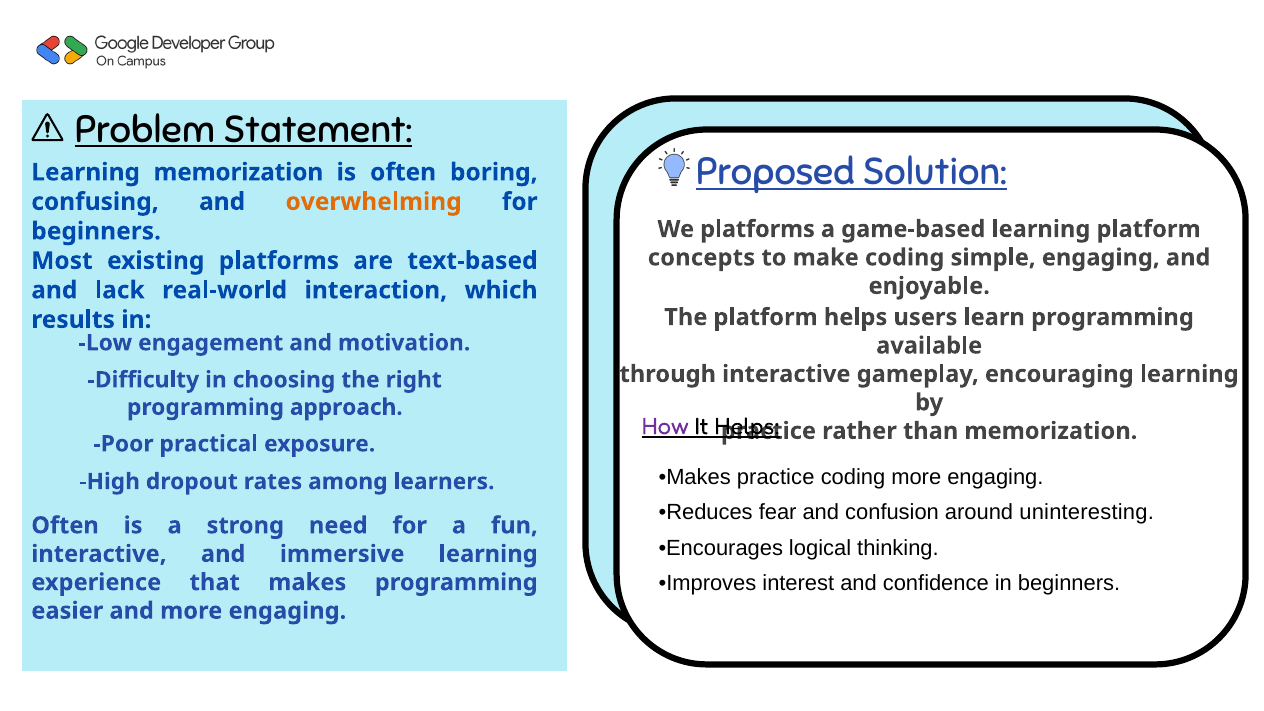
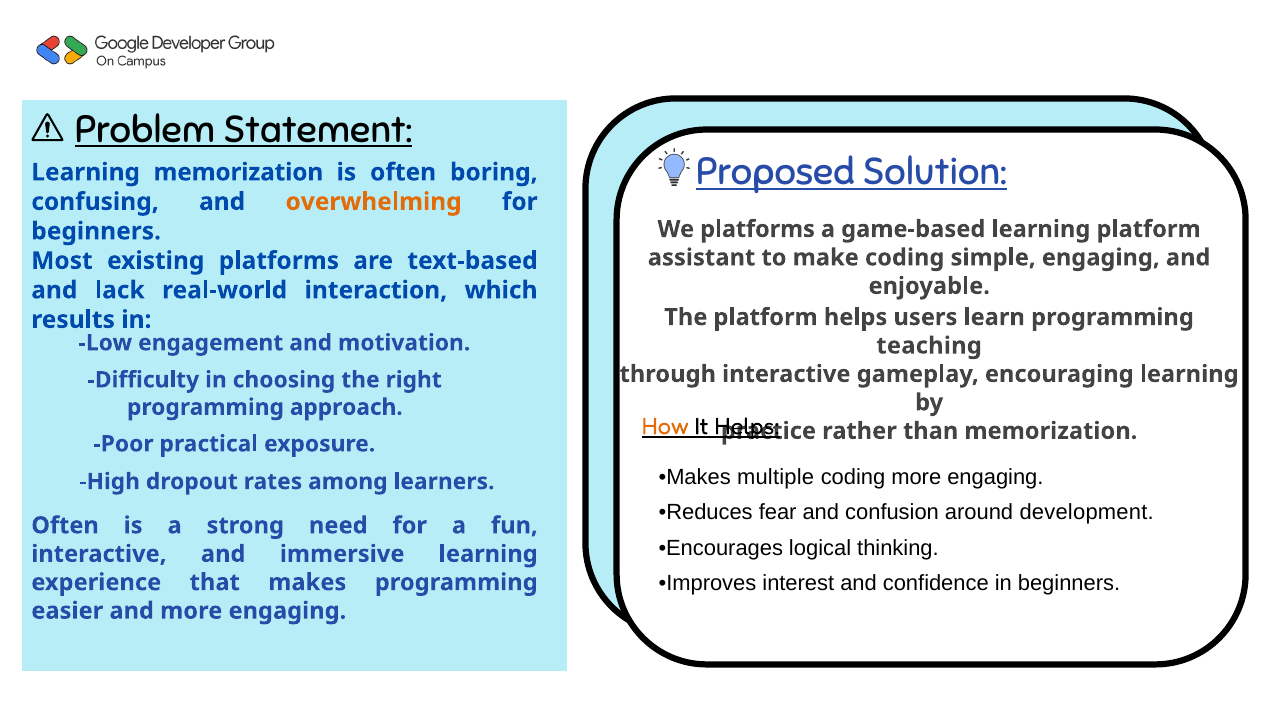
concepts: concepts -> assistant
available: available -> teaching
How colour: purple -> orange
Makes practice: practice -> multiple
uninteresting: uninteresting -> development
